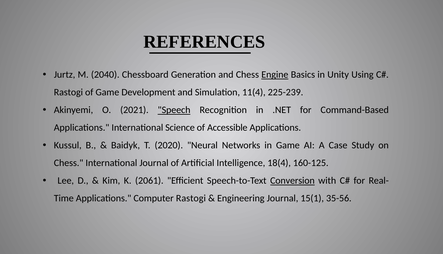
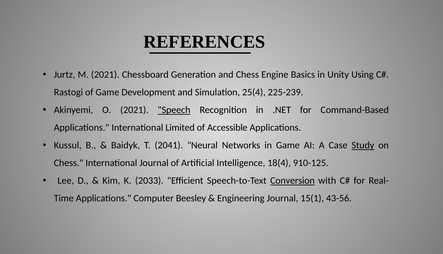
M 2040: 2040 -> 2021
Engine underline: present -> none
11(4: 11(4 -> 25(4
Science: Science -> Limited
2020: 2020 -> 2041
Study underline: none -> present
160-125: 160-125 -> 910-125
2061: 2061 -> 2033
Computer Rastogi: Rastogi -> Beesley
35-56: 35-56 -> 43-56
